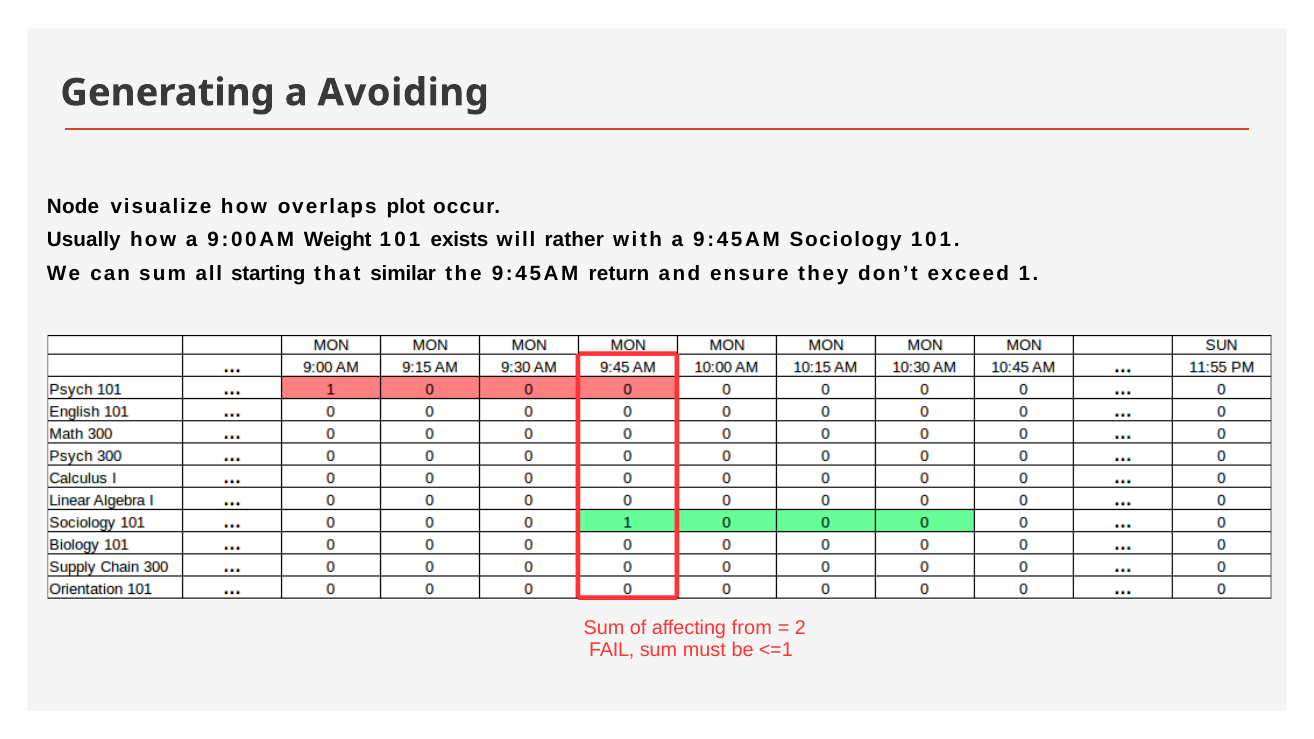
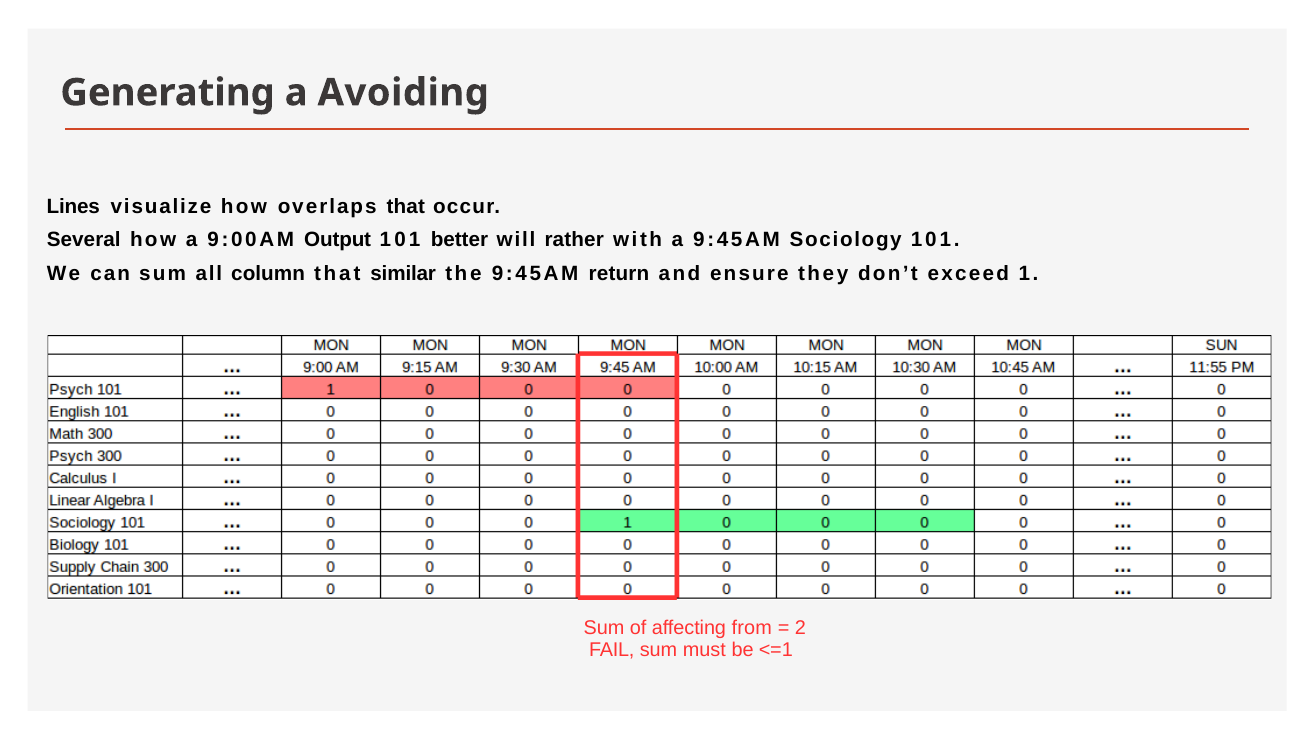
Node: Node -> Lines
overlaps plot: plot -> that
Usually: Usually -> Several
Weight: Weight -> Output
exists: exists -> better
starting: starting -> column
